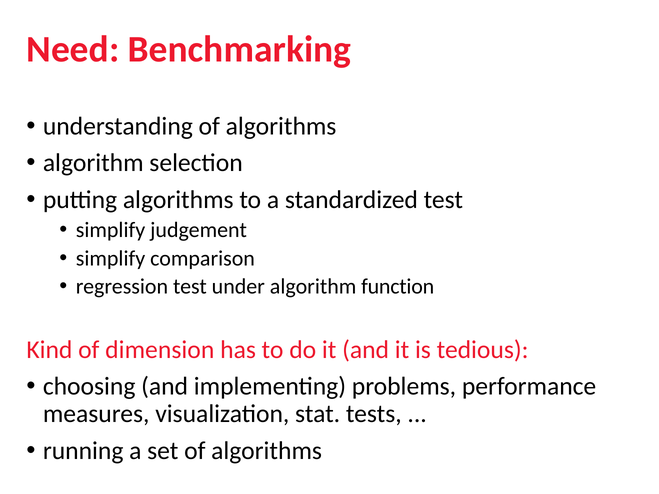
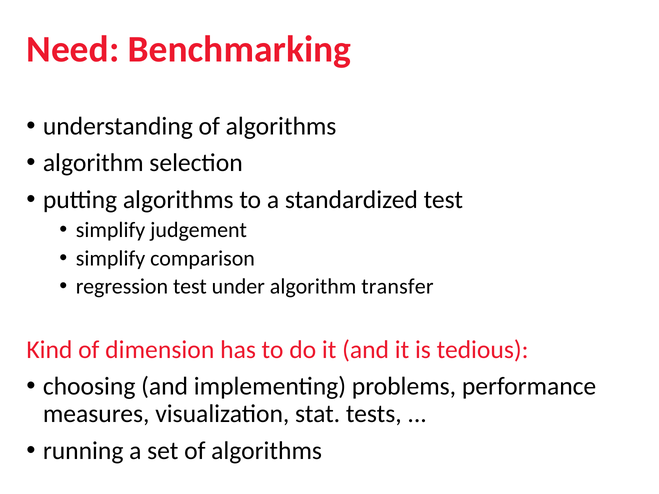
function: function -> transfer
